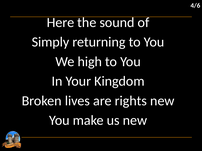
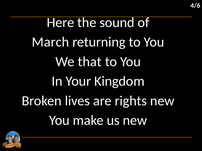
Simply: Simply -> March
high: high -> that
